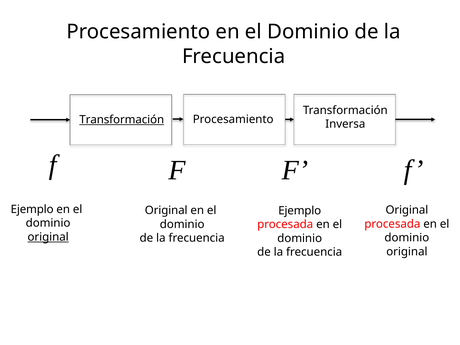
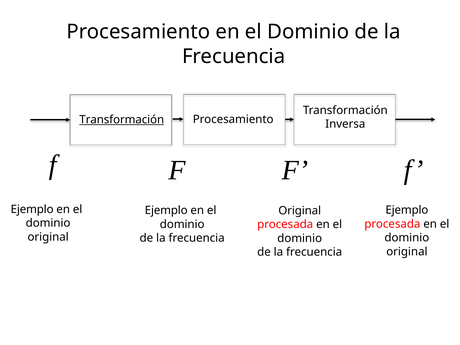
Original at (407, 210): Original -> Ejemplo
Original at (166, 210): Original -> Ejemplo
Ejemplo at (300, 211): Ejemplo -> Original
original at (48, 237) underline: present -> none
